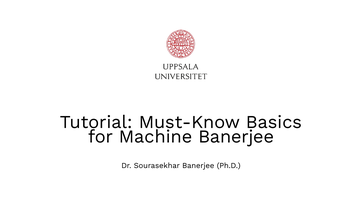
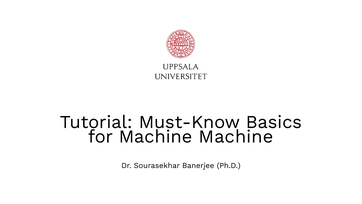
Machine Banerjee: Banerjee -> Machine
